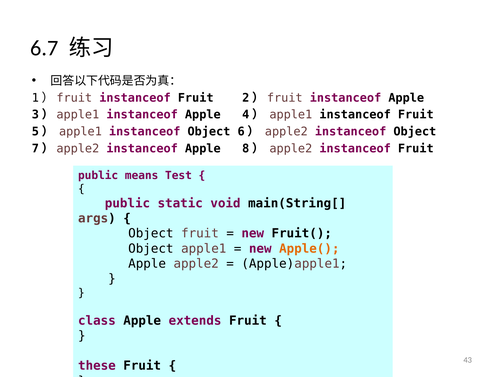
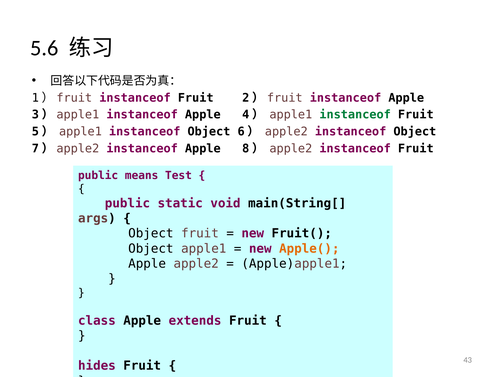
6.7: 6.7 -> 5.6
instanceof at (355, 115) colour: black -> green
these: these -> hides
